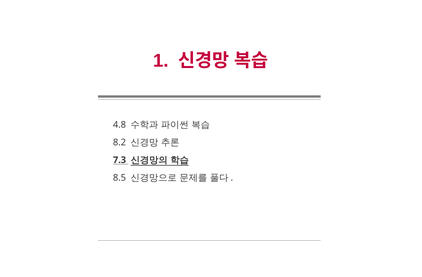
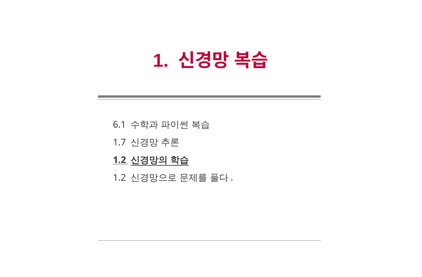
4.8: 4.8 -> 6.1
8.2: 8.2 -> 1.7
7.3 at (120, 160): 7.3 -> 1.2
8.5 at (119, 178): 8.5 -> 1.2
